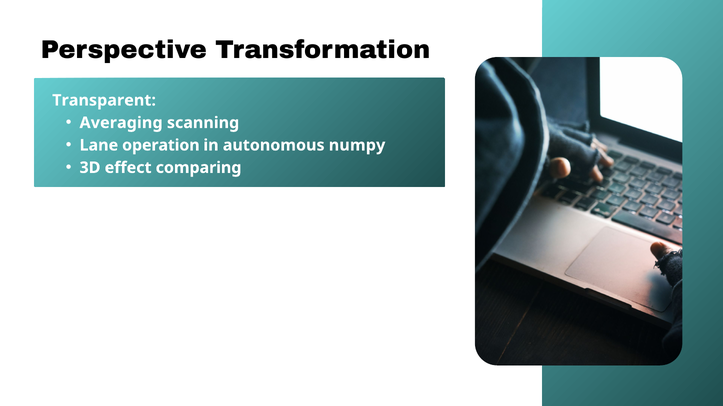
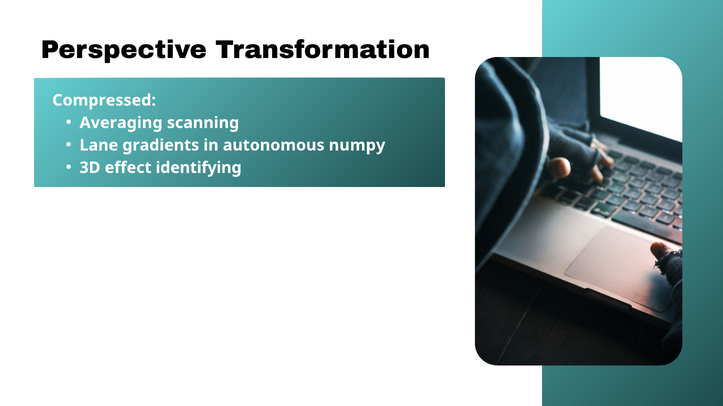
Transparent: Transparent -> Compressed
operation: operation -> gradients
comparing: comparing -> identifying
